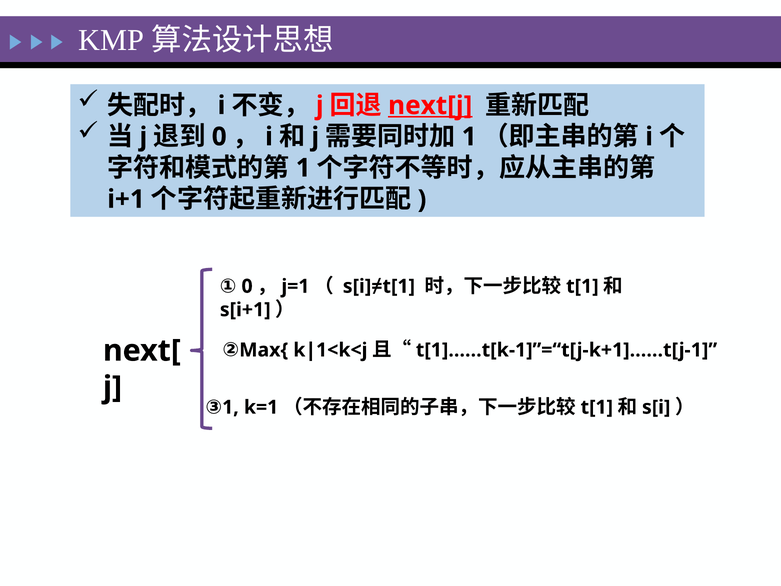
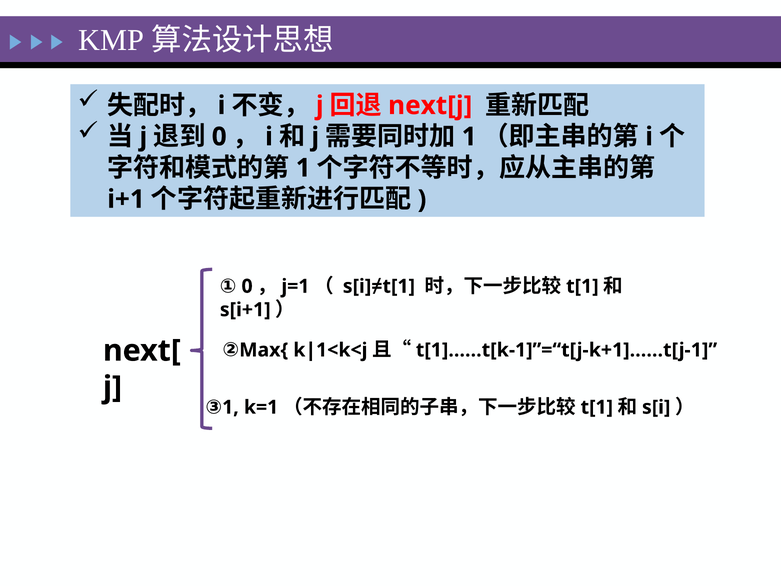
next[j underline: present -> none
